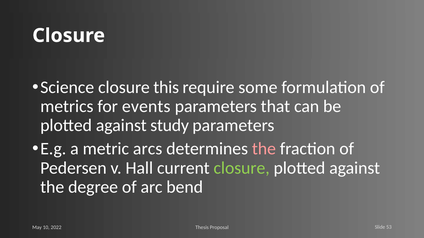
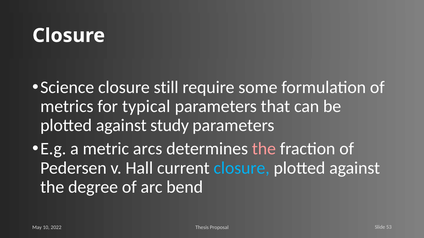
this: this -> still
events: events -> typical
closure at (242, 168) colour: light green -> light blue
